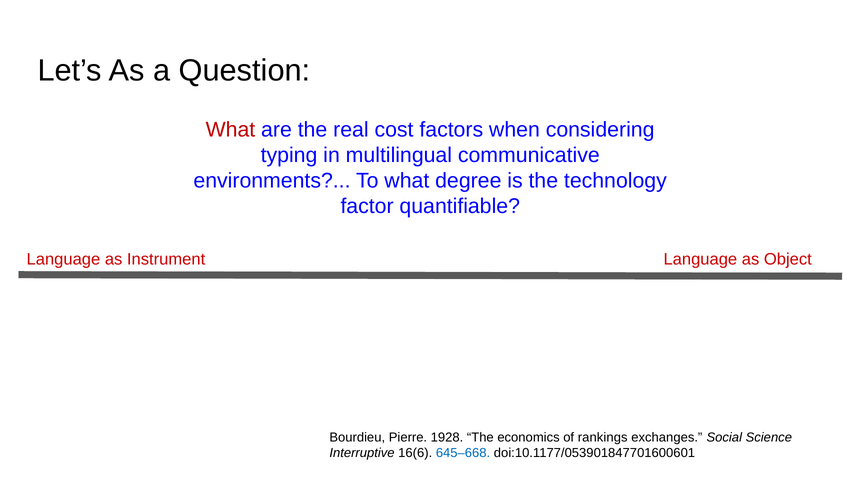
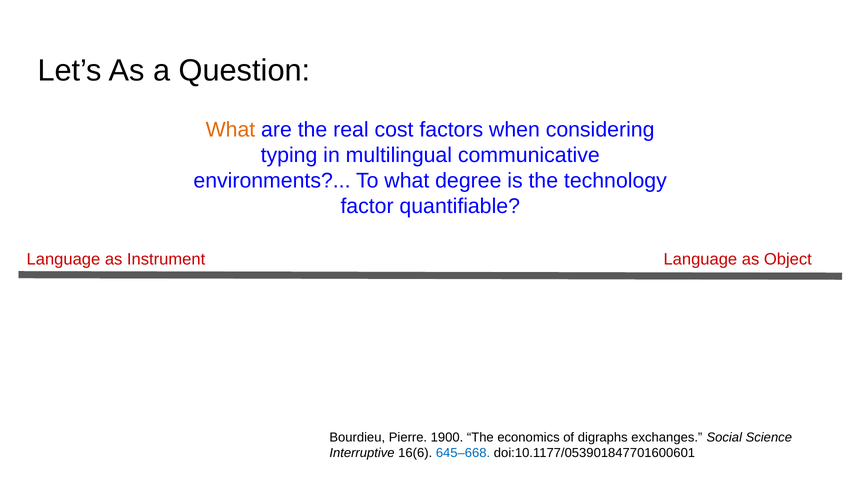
What at (230, 130) colour: red -> orange
1928: 1928 -> 1900
rankings: rankings -> digraphs
